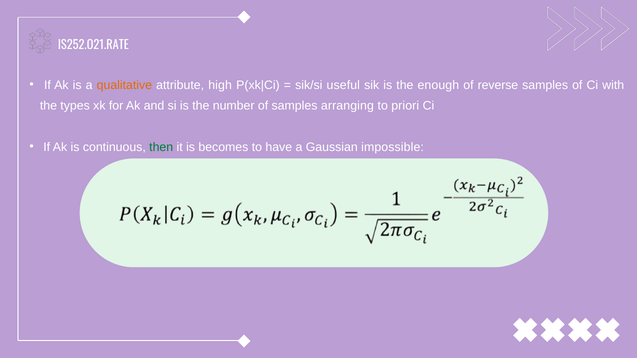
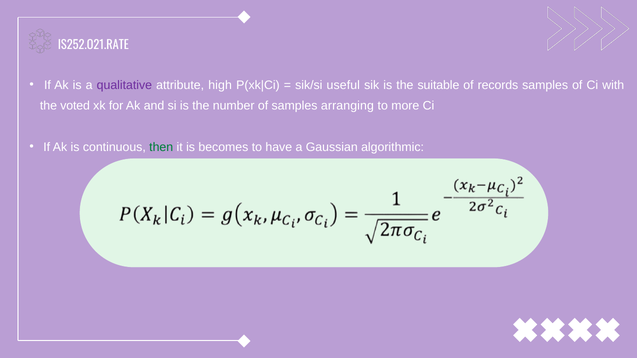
qualitative colour: orange -> purple
enough: enough -> suitable
reverse: reverse -> records
types: types -> voted
priori: priori -> more
impossible: impossible -> algorithmic
